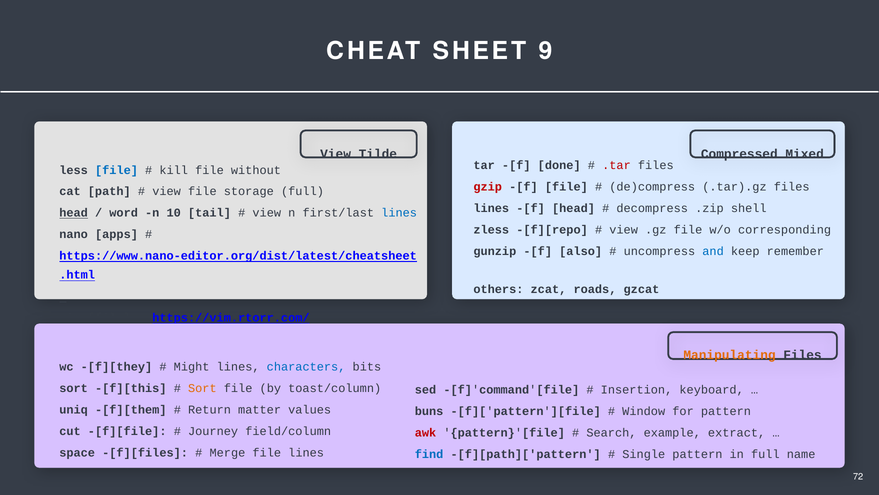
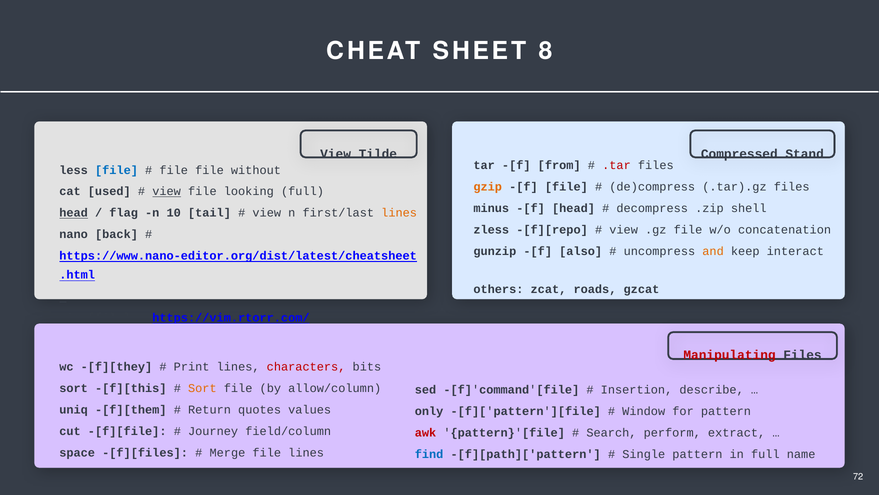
9: 9 -> 8
Mixed: Mixed -> Stand
done: done -> from
kill at (174, 170): kill -> file
gzip colour: red -> orange
path: path -> used
view at (167, 191) underline: none -> present
storage: storage -> looking
lines at (491, 208): lines -> minus
word: word -> flag
lines at (399, 213) colour: blue -> orange
corresponding: corresponding -> concatenation
apps: apps -> back
and colour: blue -> orange
remember: remember -> interact
Manipulating colour: orange -> red
Might: Might -> Print
characters colour: blue -> red
toast/column: toast/column -> allow/column
keyboard: keyboard -> describe
matter: matter -> quotes
buns: buns -> only
example: example -> perform
